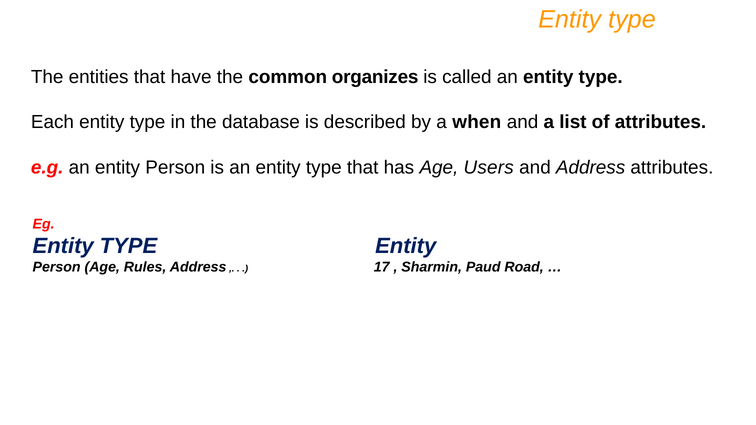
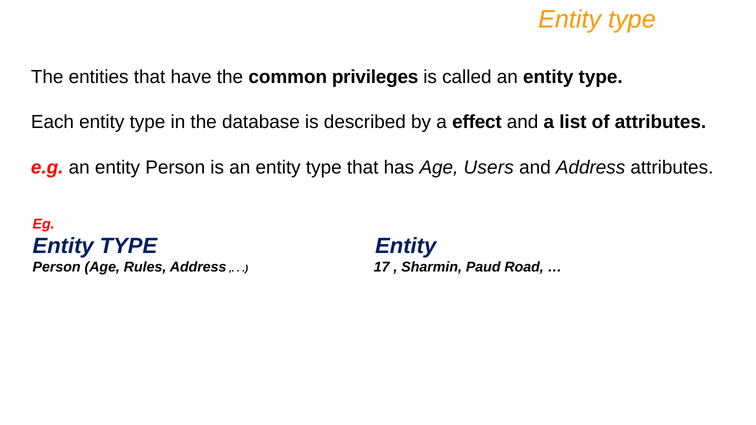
organizes: organizes -> privileges
when: when -> effect
